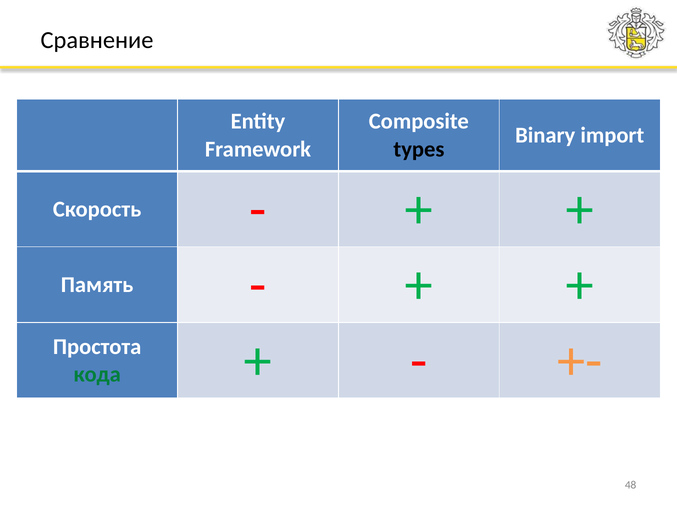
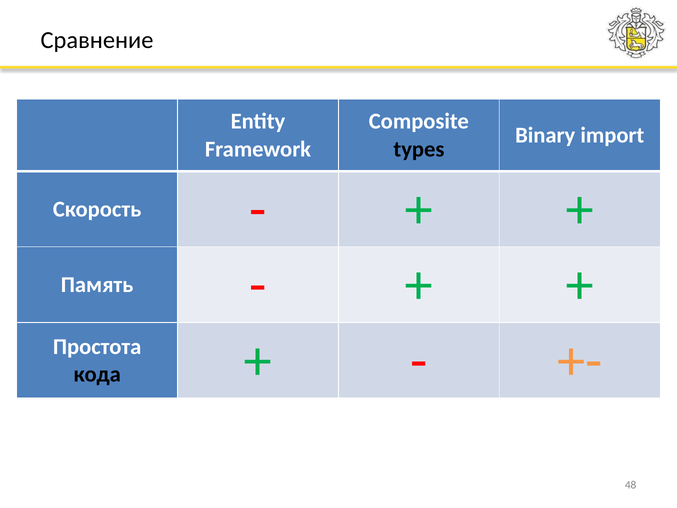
кода colour: green -> black
